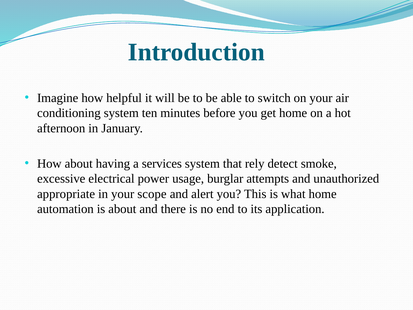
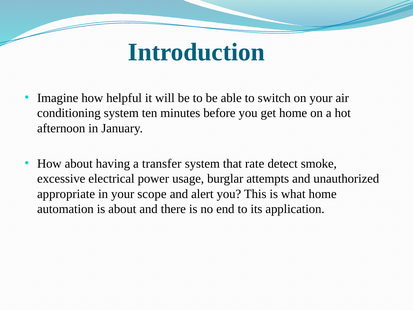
services: services -> transfer
rely: rely -> rate
